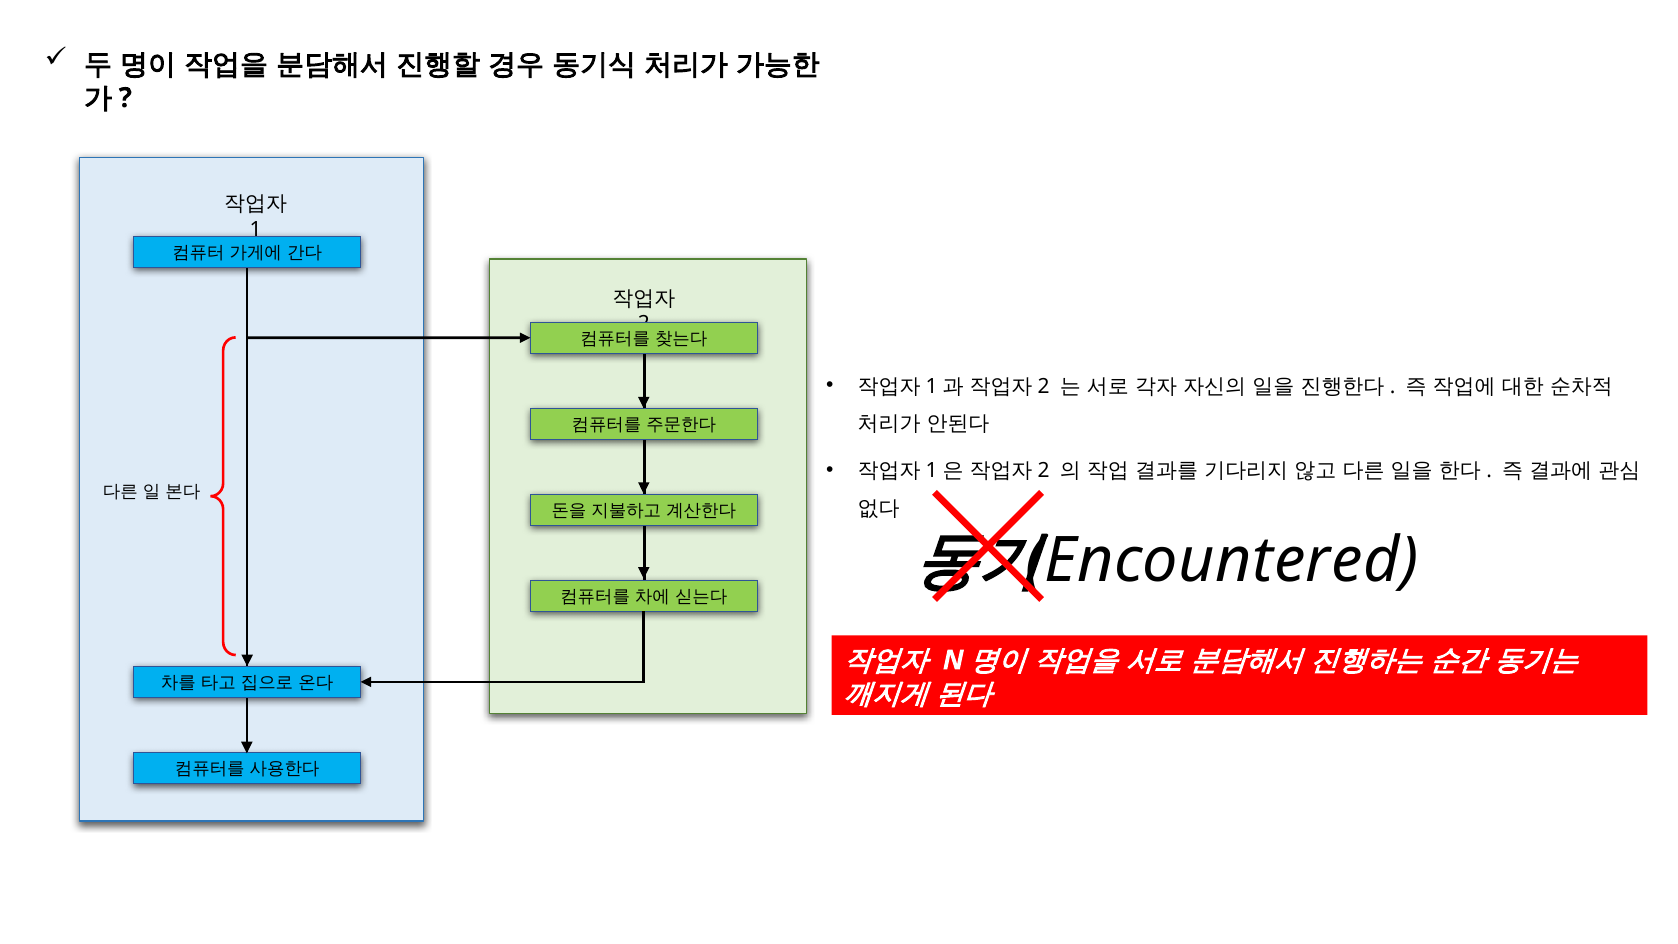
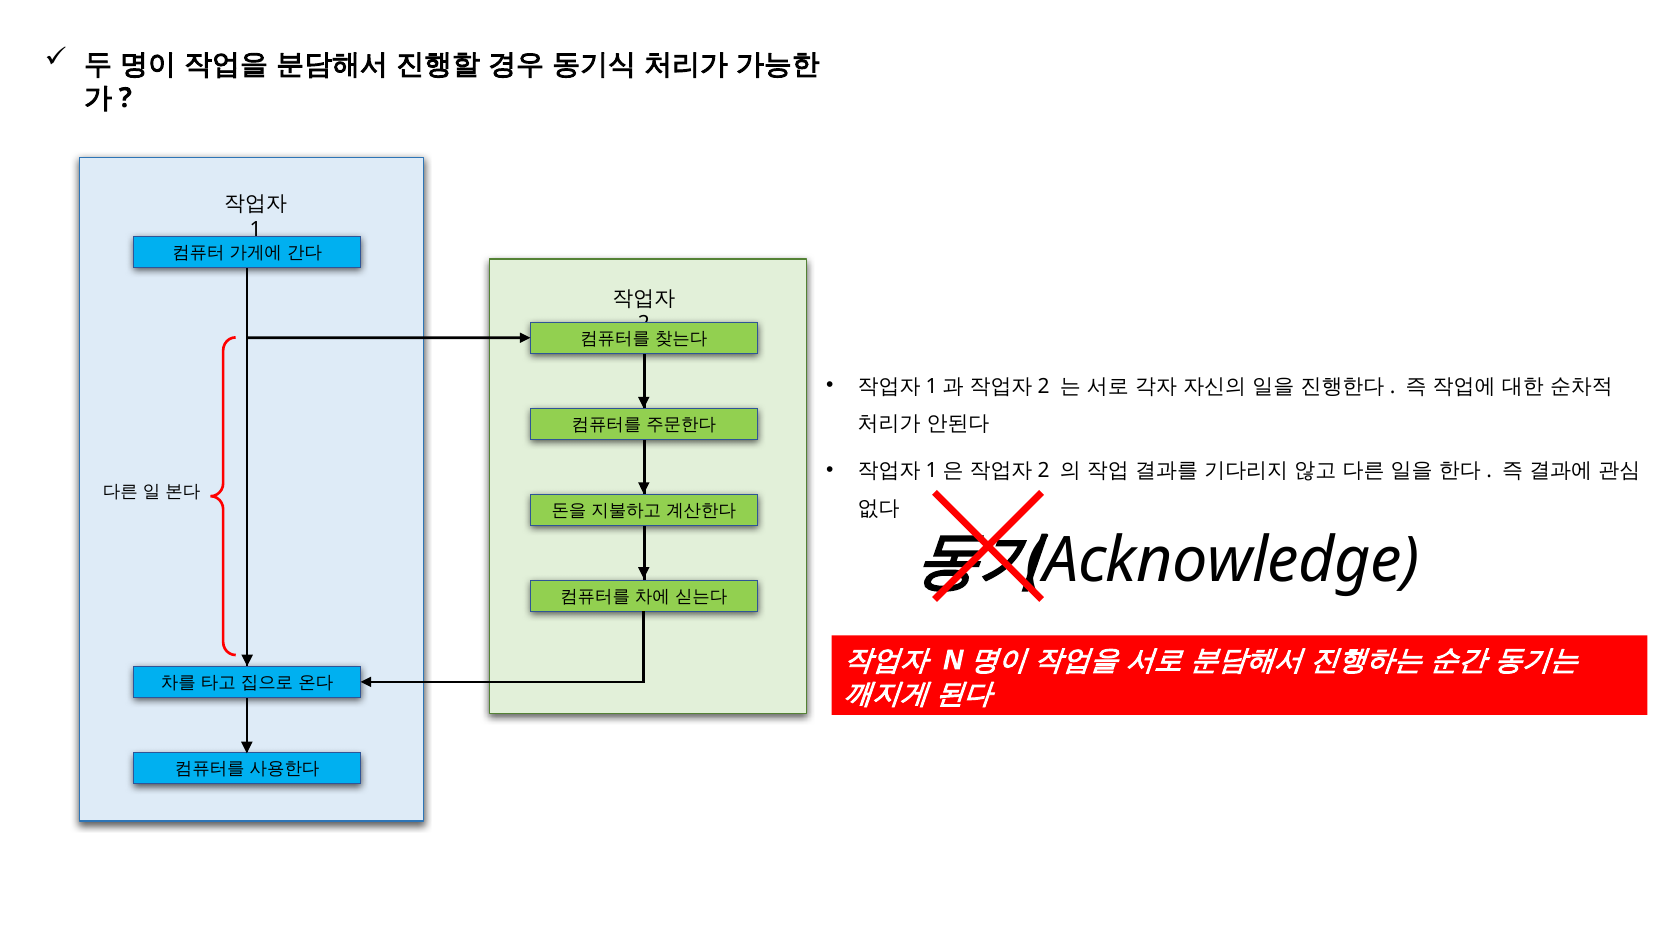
Encountered: Encountered -> Acknowledge
